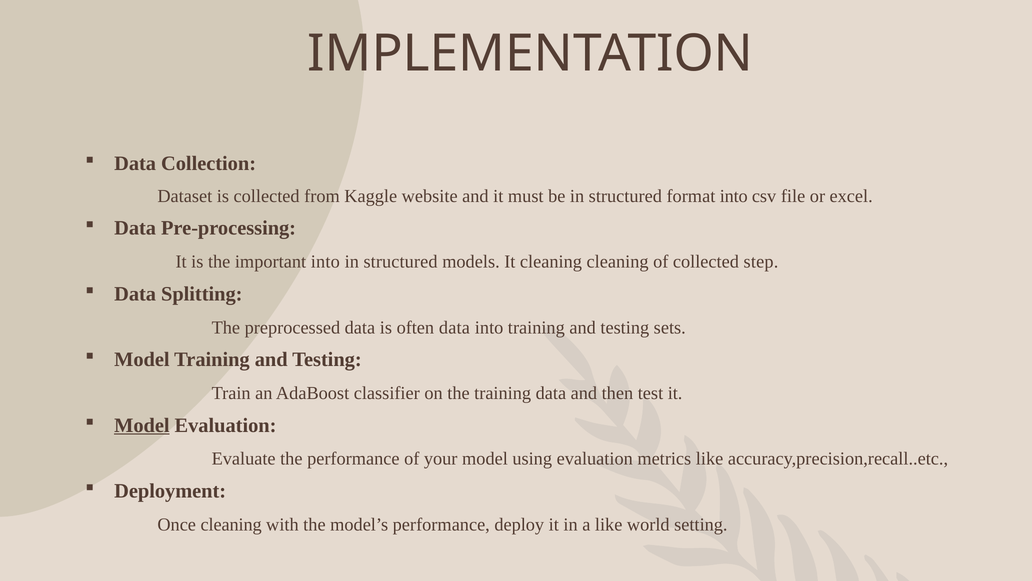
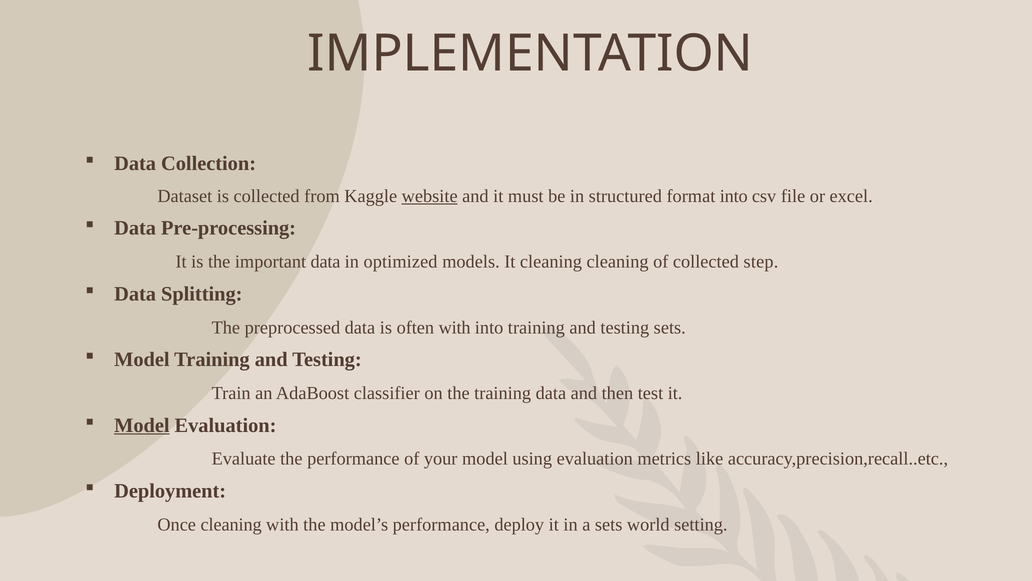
website underline: none -> present
important into: into -> data
structured at (401, 262): structured -> optimized
often data: data -> with
a like: like -> sets
